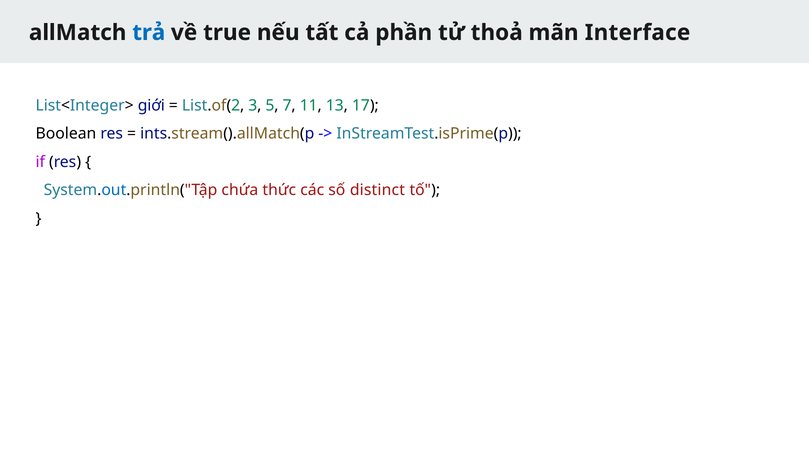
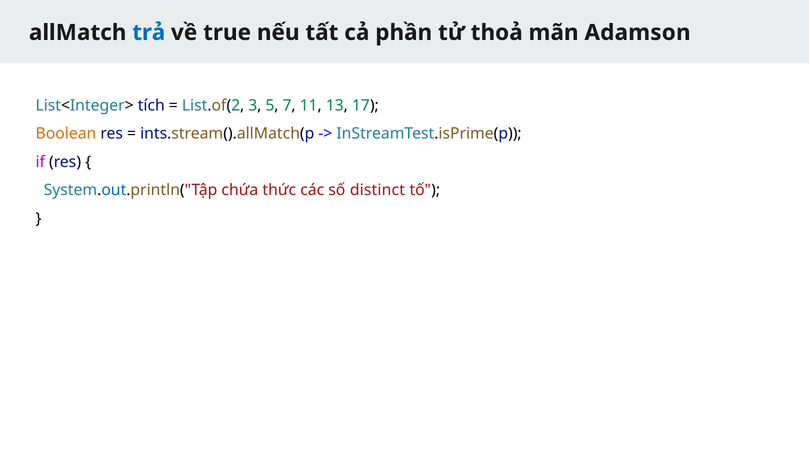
Interface: Interface -> Adamson
giới: giới -> tích
Boolean colour: black -> orange
